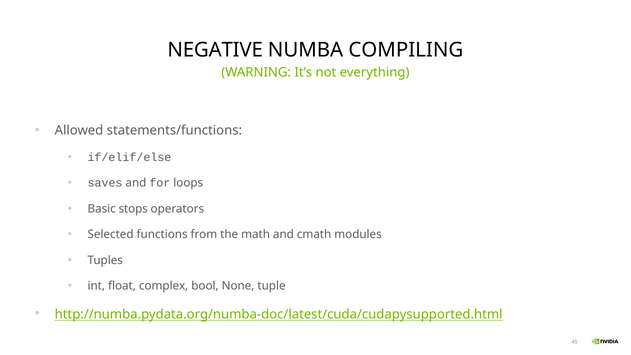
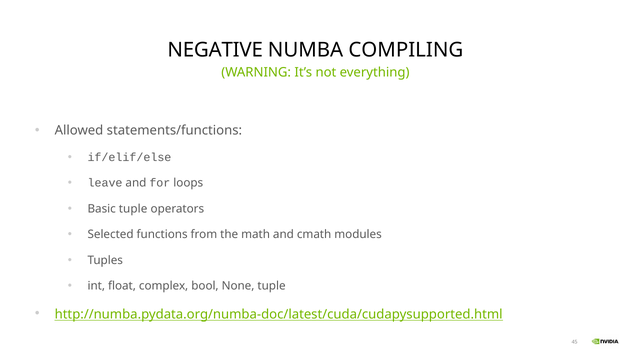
saves: saves -> leave
Basic stops: stops -> tuple
